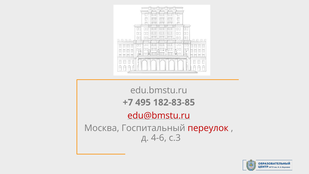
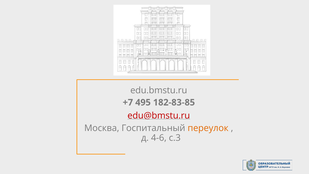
переулок colour: red -> orange
